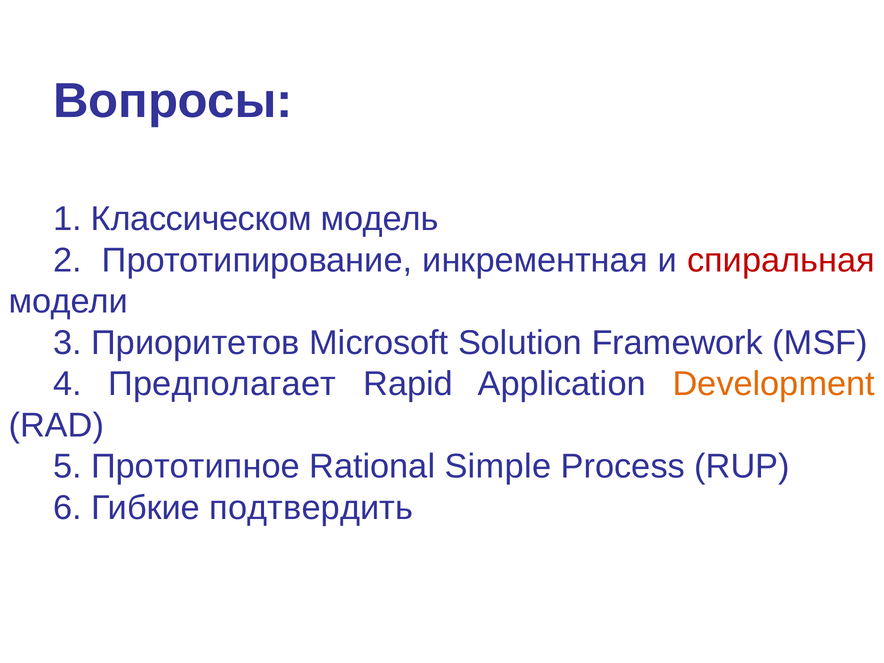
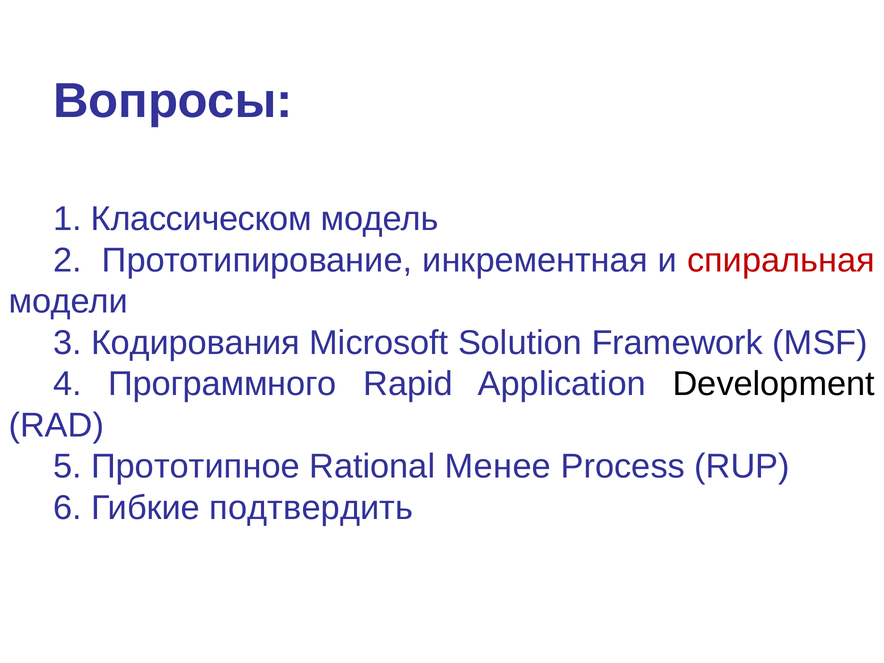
Приоритетов: Приоритетов -> Кодирования
Предполагает: Предполагает -> Программного
Development colour: orange -> black
Simple: Simple -> Менее
